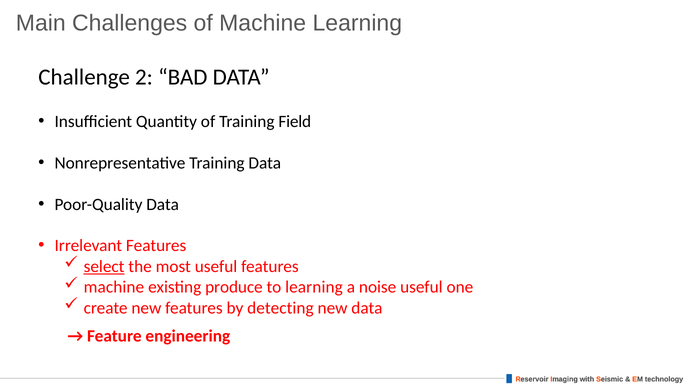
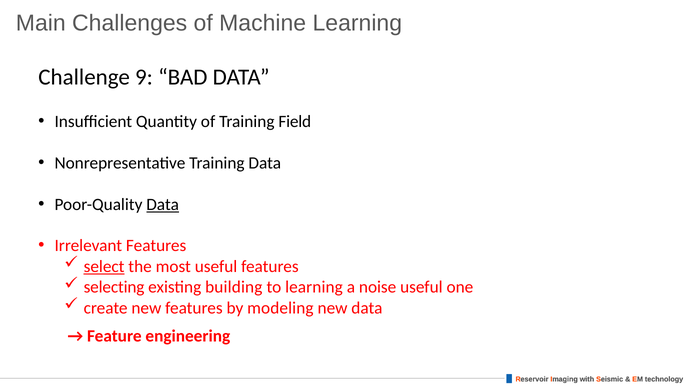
2: 2 -> 9
Data at (163, 204) underline: none -> present
machine at (114, 287): machine -> selecting
produce: produce -> building
detecting: detecting -> modeling
